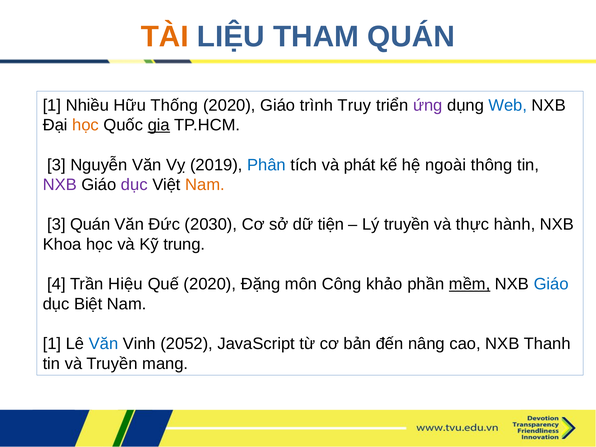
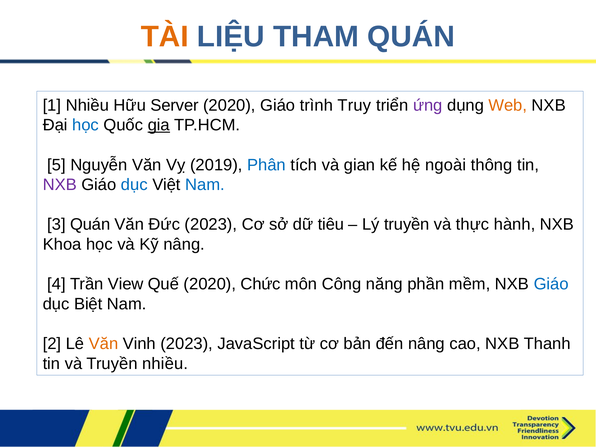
Thống: Thống -> Server
Web colour: blue -> orange
học at (85, 125) colour: orange -> blue
3 at (57, 165): 3 -> 5
phát: phát -> gian
dục at (134, 185) colour: purple -> blue
Nam at (205, 185) colour: orange -> blue
Đức 2030: 2030 -> 2023
tiện: tiện -> tiêu
Kỹ trung: trung -> nâng
Hiệu: Hiệu -> View
Đặng: Đặng -> Chức
khảo: khảo -> năng
mềm underline: present -> none
1 at (52, 344): 1 -> 2
Văn at (104, 344) colour: blue -> orange
Vinh 2052: 2052 -> 2023
Truyền mang: mang -> nhiều
